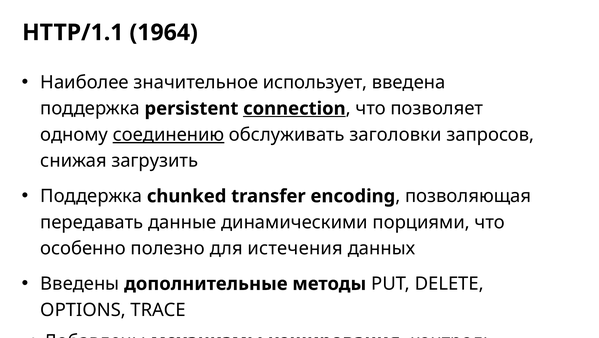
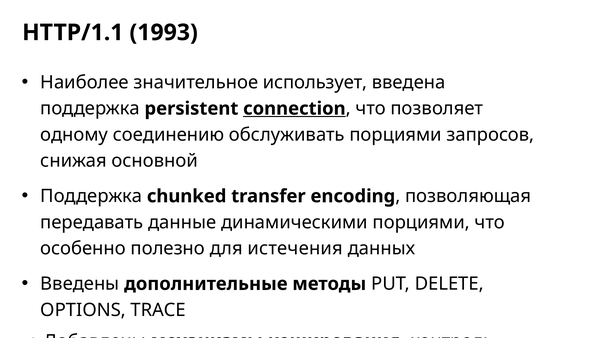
1964: 1964 -> 1993
соединению underline: present -> none
обслуживать заголовки: заголовки -> порциями
загрузить: загрузить -> основной
